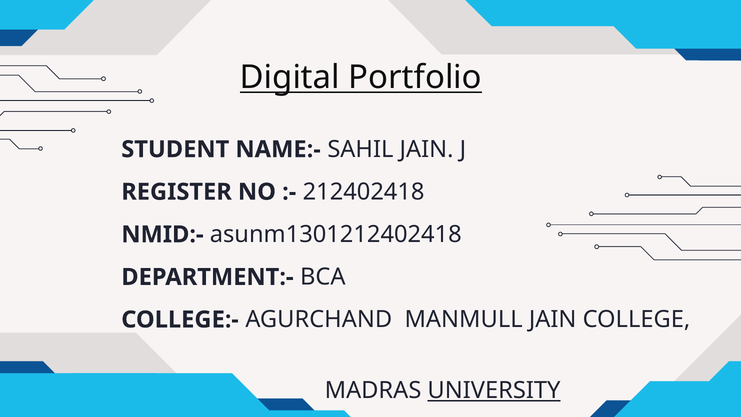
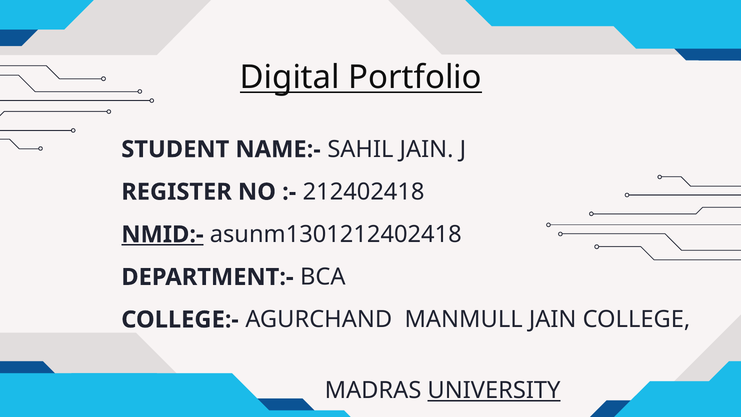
NMID:- underline: none -> present
